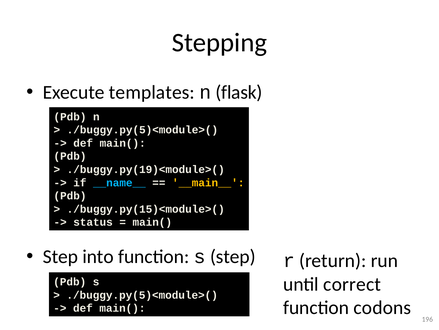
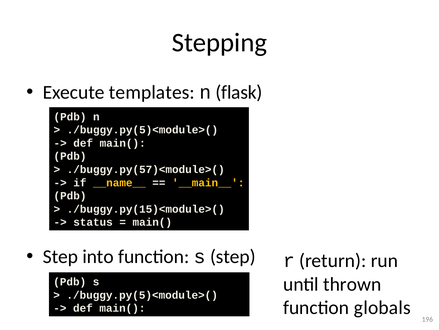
./buggy.py(19)<module>(: ./buggy.py(19)<module>( -> ./buggy.py(57)<module>(
__name__ colour: light blue -> yellow
correct: correct -> thrown
codons: codons -> globals
